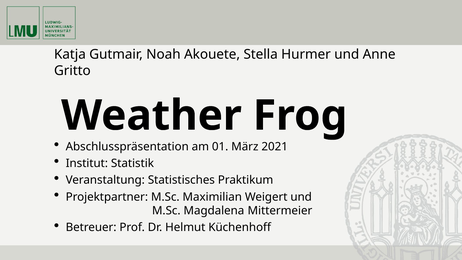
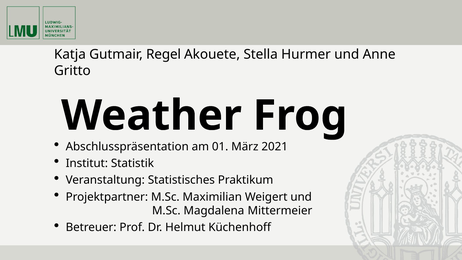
Noah: Noah -> Regel
